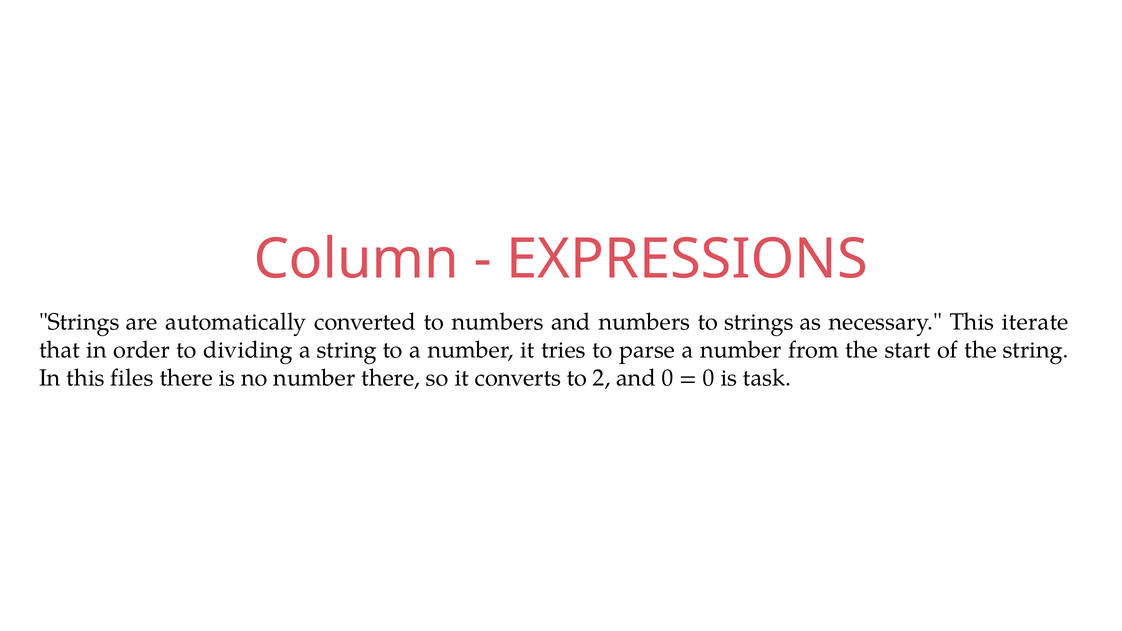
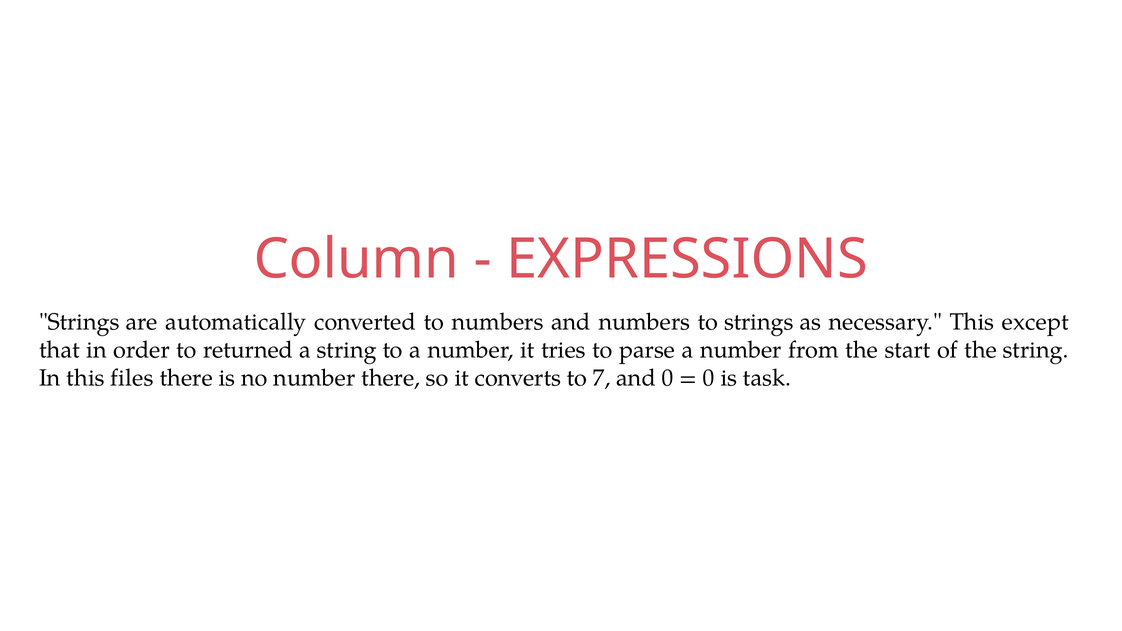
iterate: iterate -> except
dividing: dividing -> returned
2: 2 -> 7
